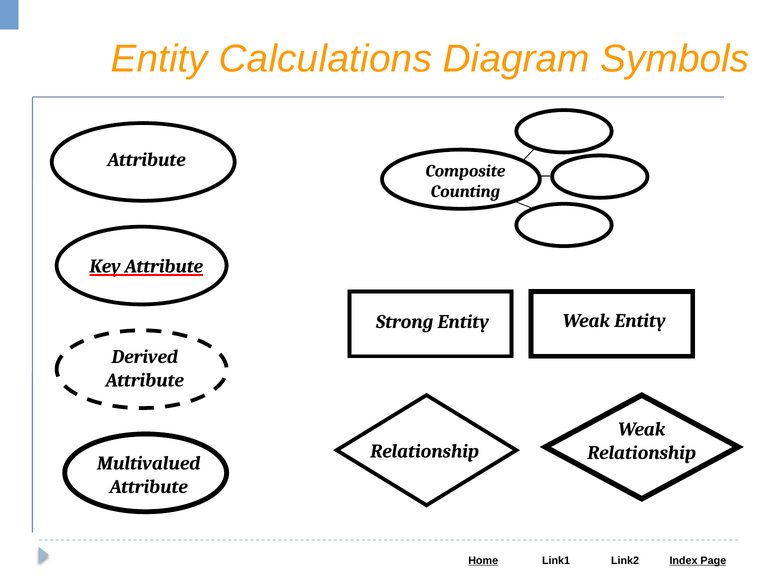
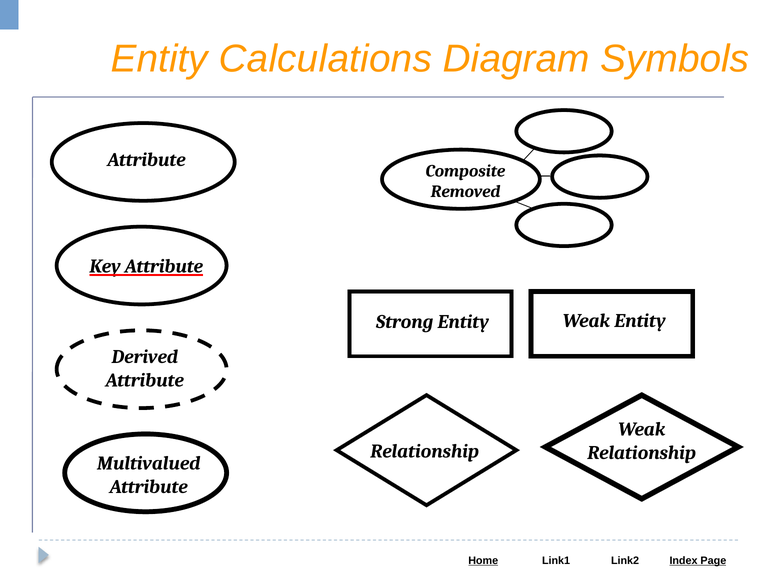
Counting: Counting -> Removed
